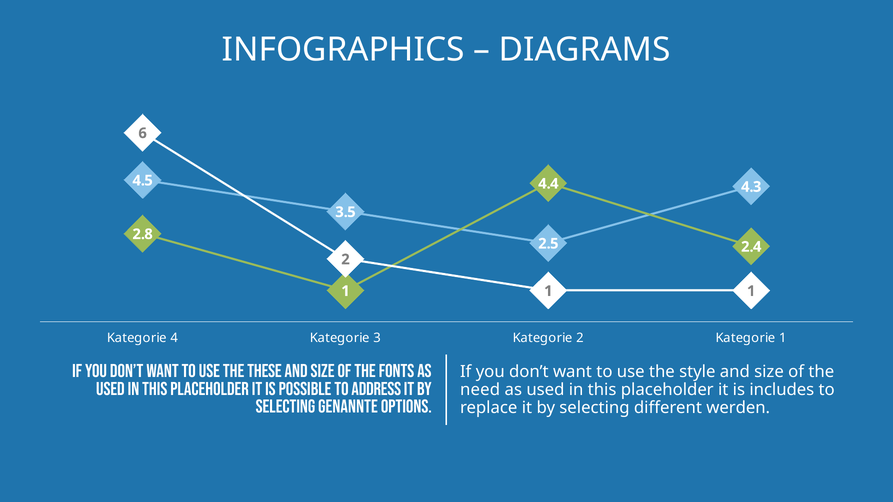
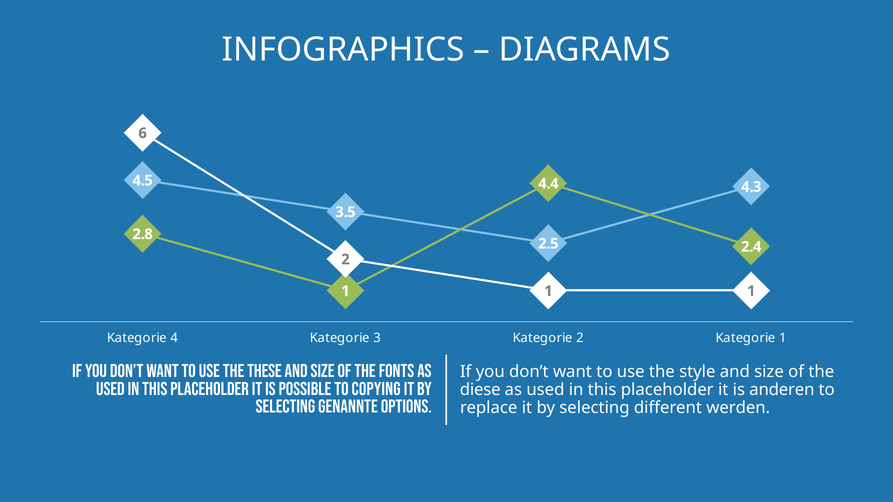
address: address -> copying
need: need -> diese
includes: includes -> anderen
